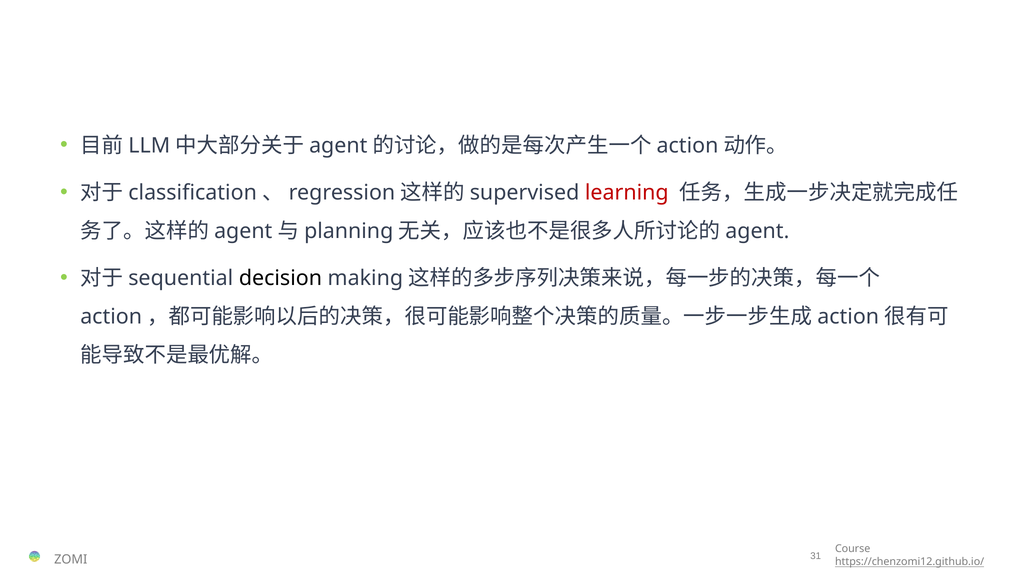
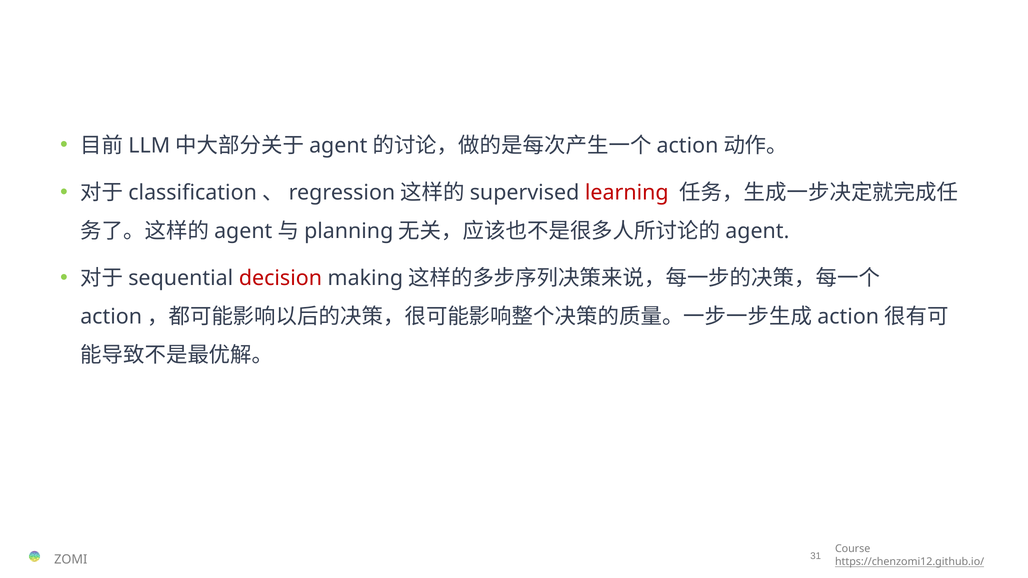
decision colour: black -> red
